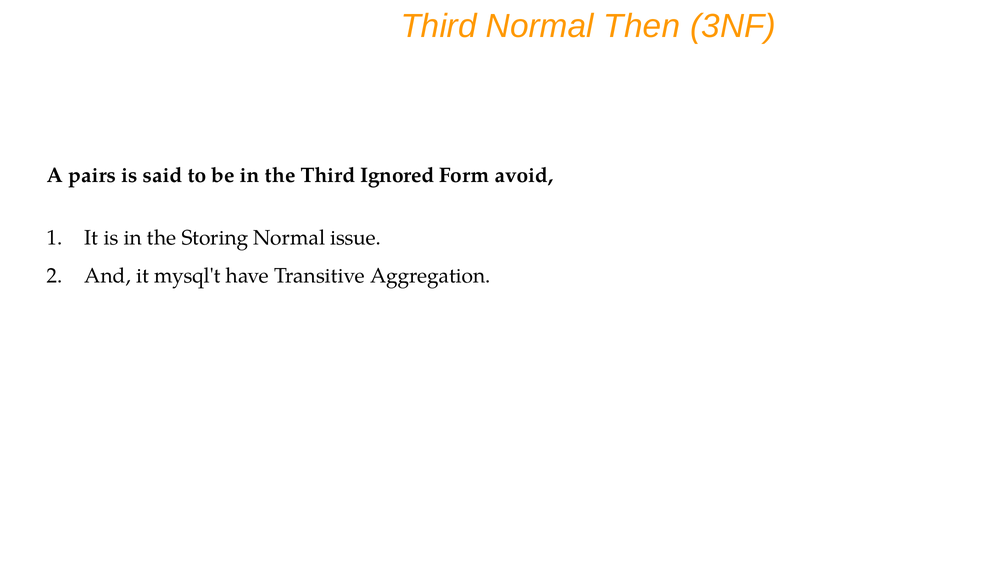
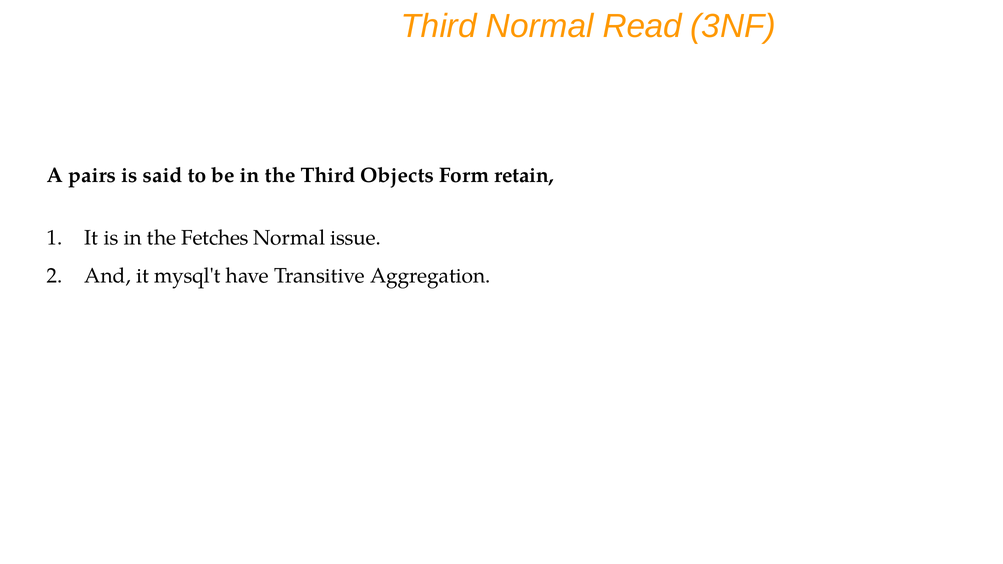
Then: Then -> Read
Ignored: Ignored -> Objects
avoid: avoid -> retain
Storing: Storing -> Fetches
